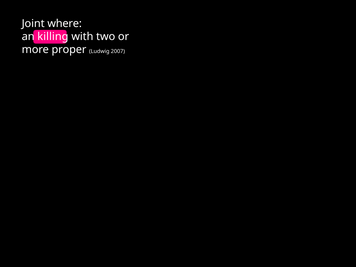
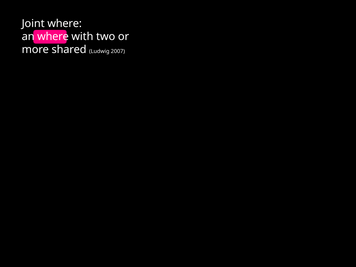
an killing: killing -> where
proper: proper -> shared
